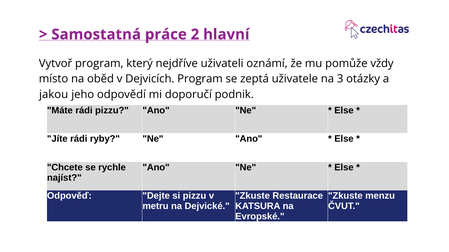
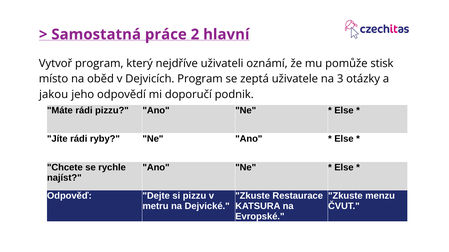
vždy: vždy -> stisk
